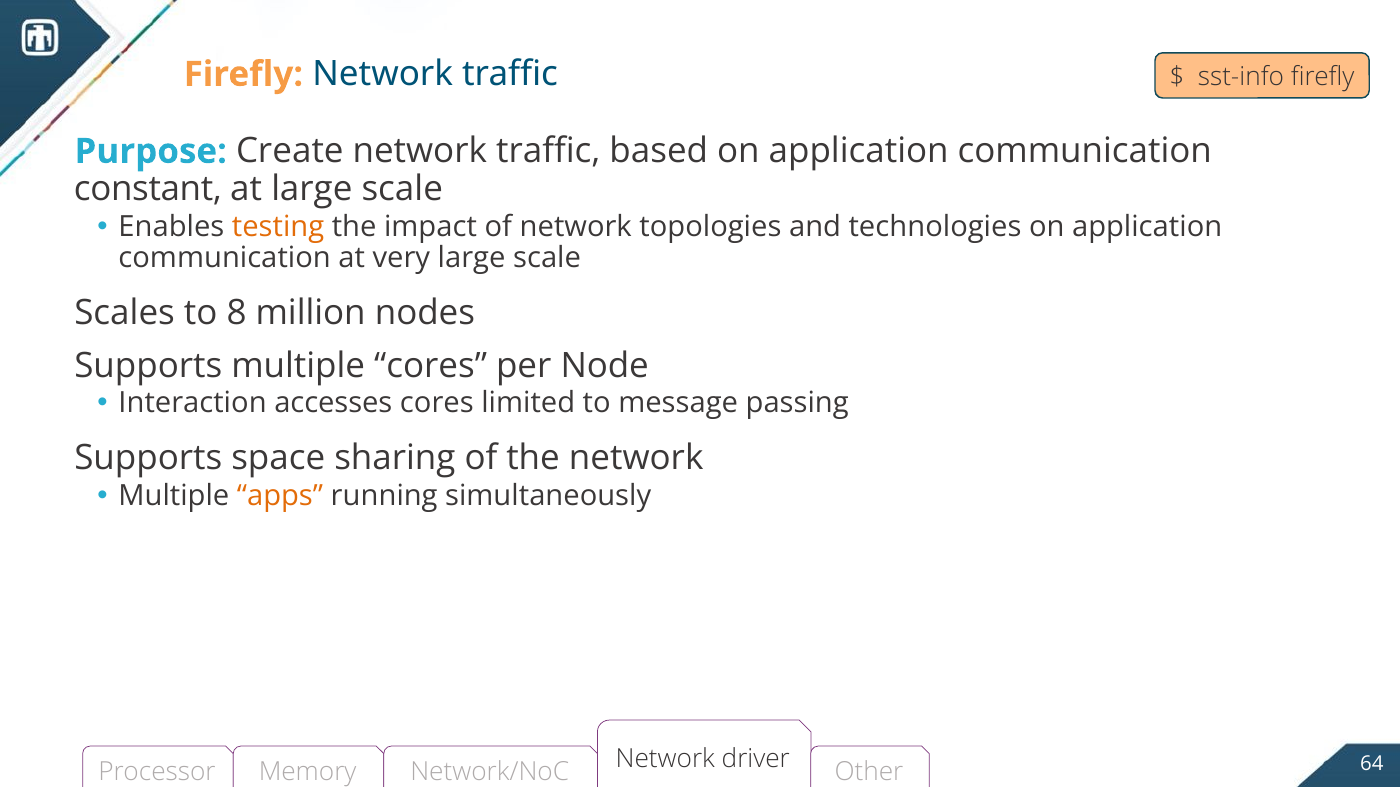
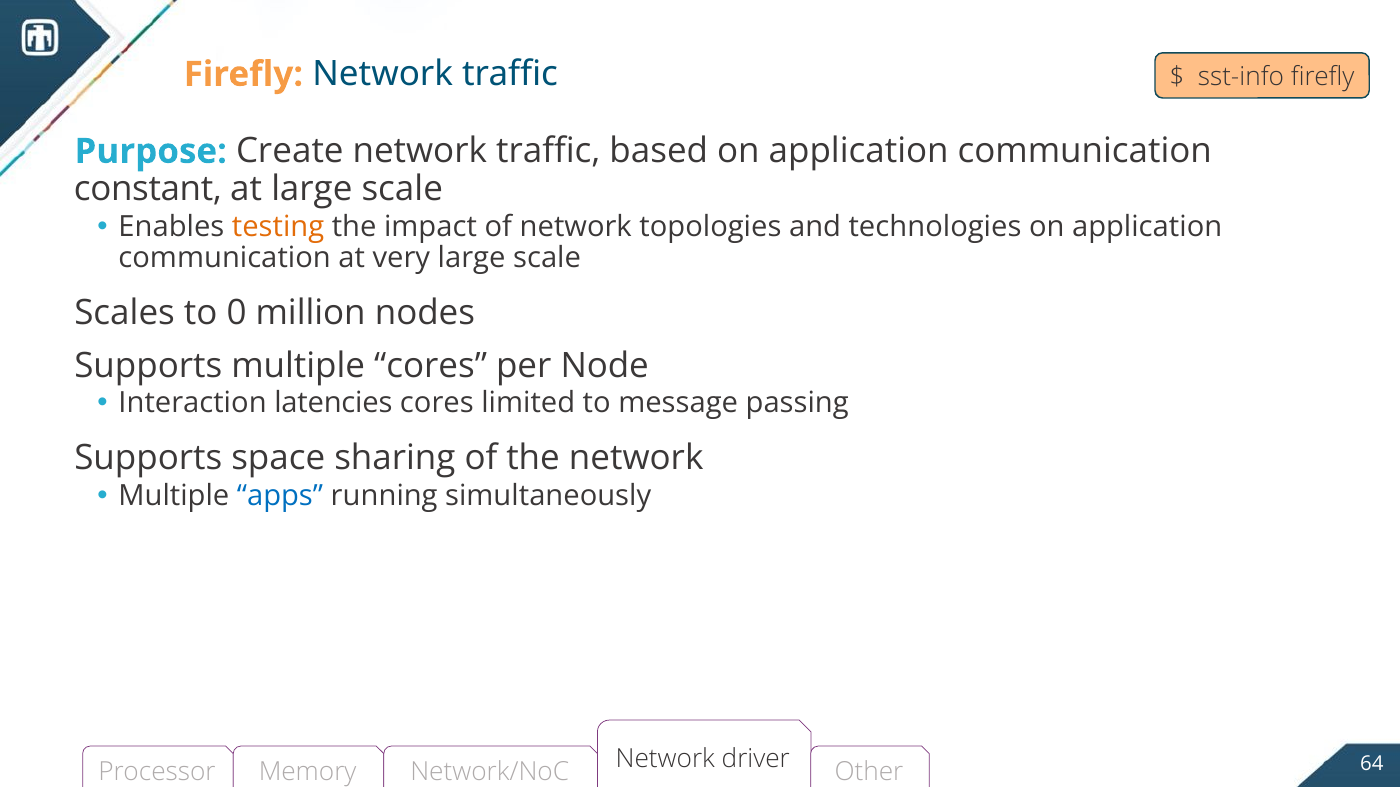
8: 8 -> 0
accesses: accesses -> latencies
apps colour: orange -> blue
